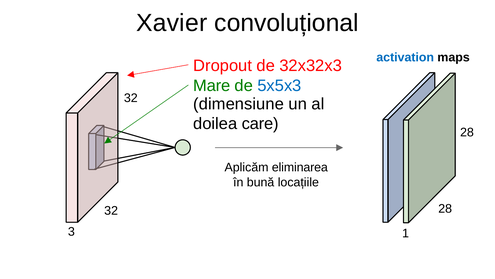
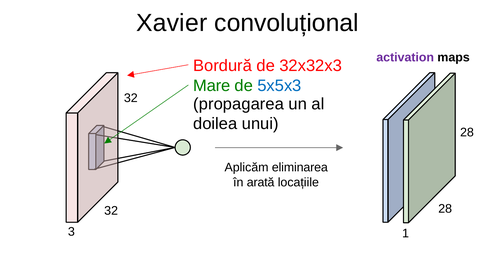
activation colour: blue -> purple
Dropout: Dropout -> Bordură
dimensiune: dimensiune -> propagarea
care: care -> unui
bună: bună -> arată
